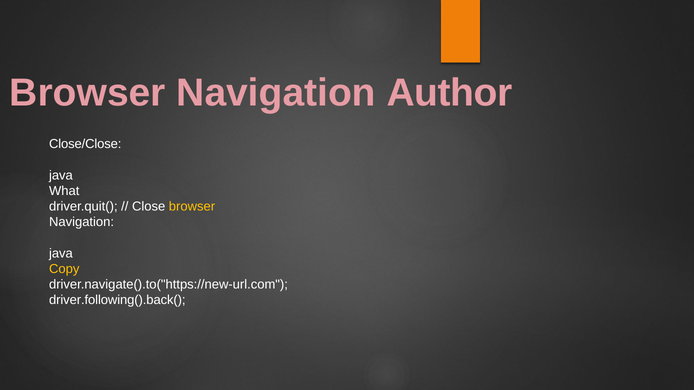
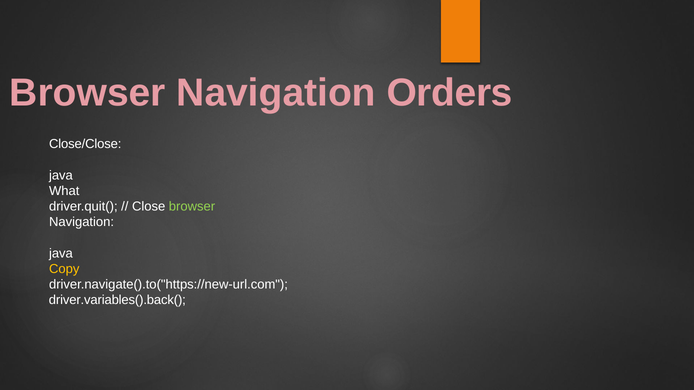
Author: Author -> Orders
browser at (192, 207) colour: yellow -> light green
driver.following().back(: driver.following().back( -> driver.variables().back(
